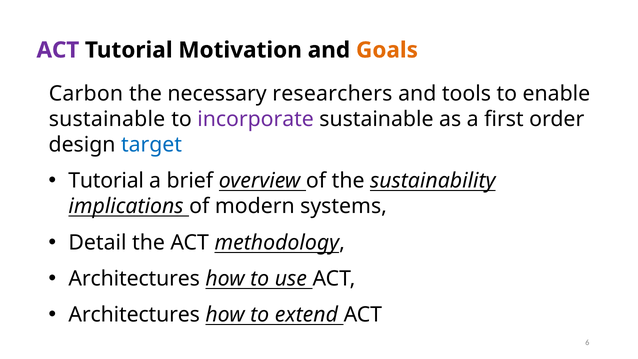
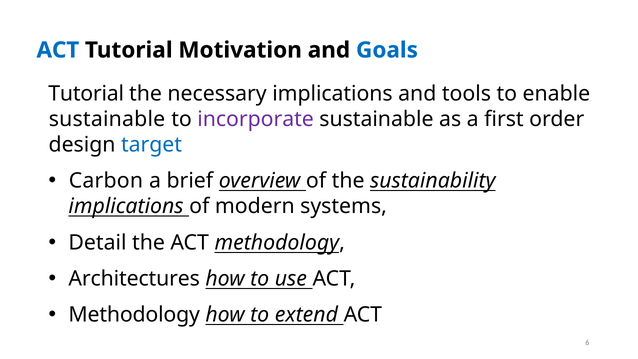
ACT at (58, 50) colour: purple -> blue
Goals colour: orange -> blue
Carbon at (86, 94): Carbon -> Tutorial
necessary researchers: researchers -> implications
Tutorial at (106, 181): Tutorial -> Carbon
Architectures at (134, 315): Architectures -> Methodology
